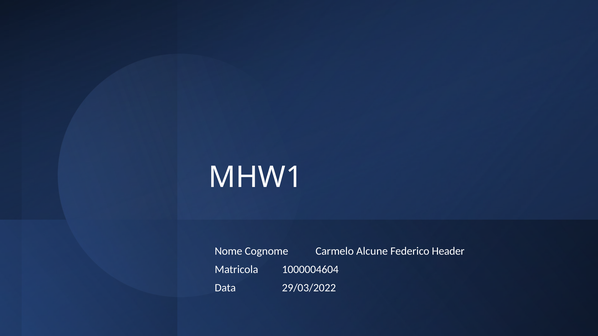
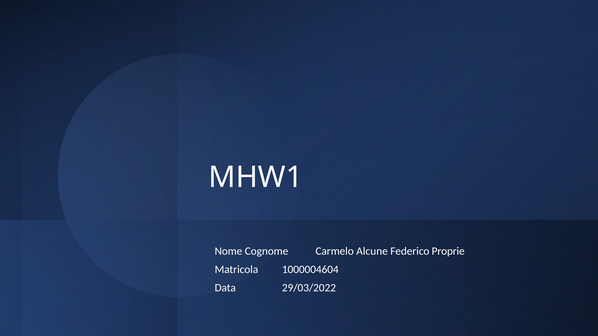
Header: Header -> Proprie
